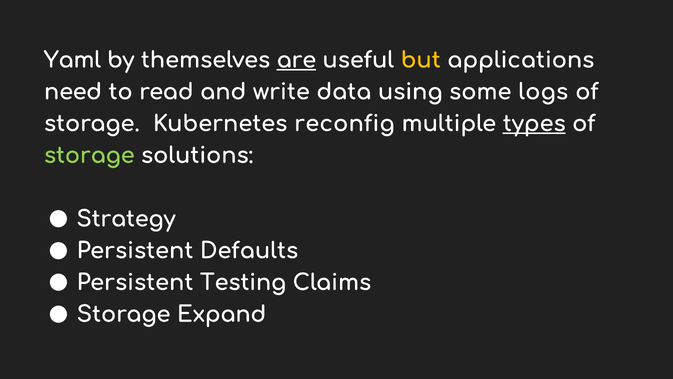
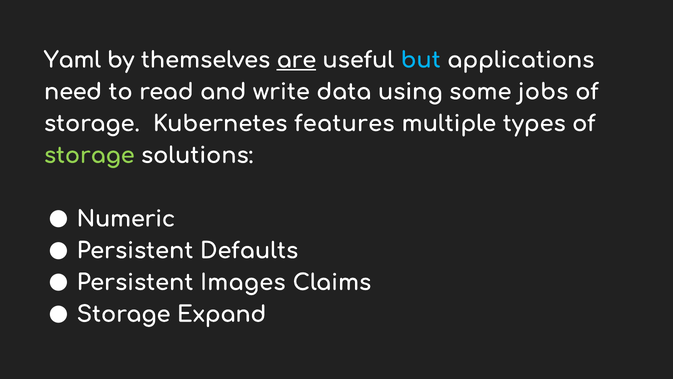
but colour: yellow -> light blue
logs: logs -> jobs
reconfig: reconfig -> features
types underline: present -> none
Strategy: Strategy -> Numeric
Testing: Testing -> Images
